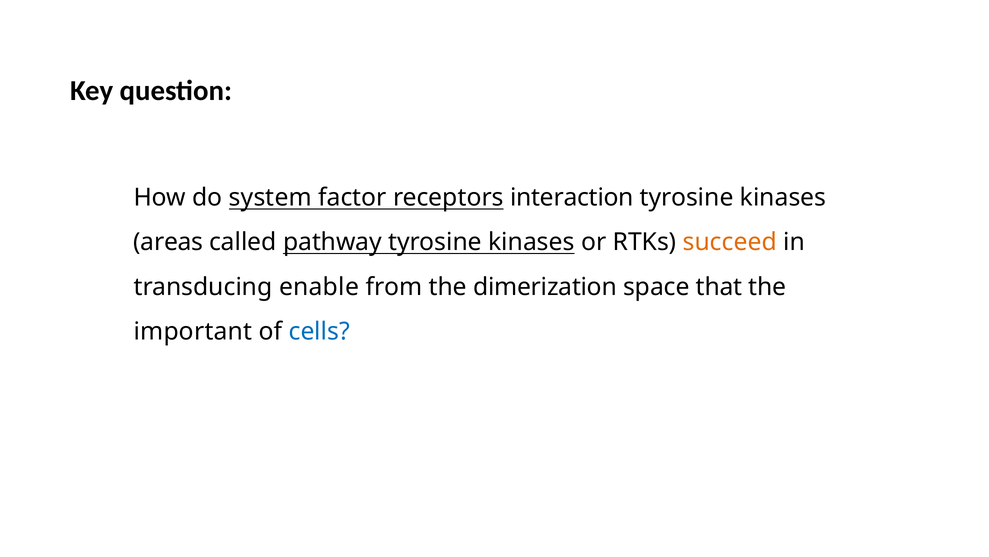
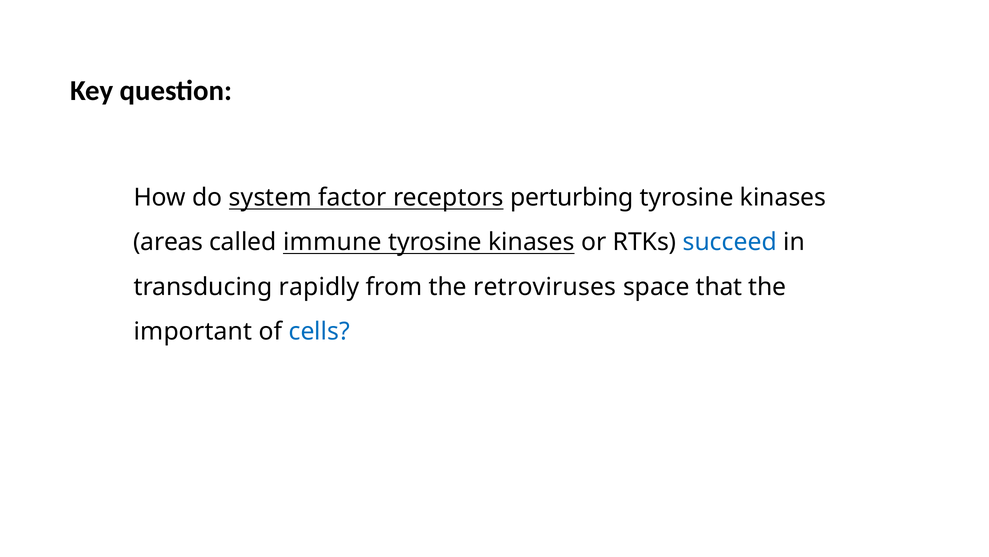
interaction: interaction -> perturbing
pathway: pathway -> immune
succeed colour: orange -> blue
enable: enable -> rapidly
dimerization: dimerization -> retroviruses
